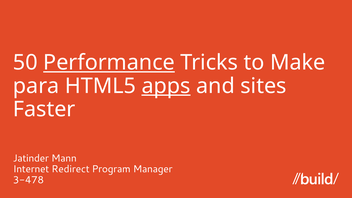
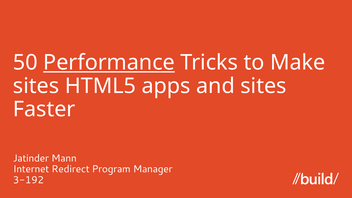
para at (36, 86): para -> sites
apps underline: present -> none
3-478: 3-478 -> 3-192
